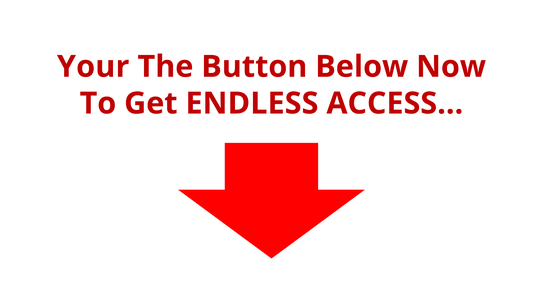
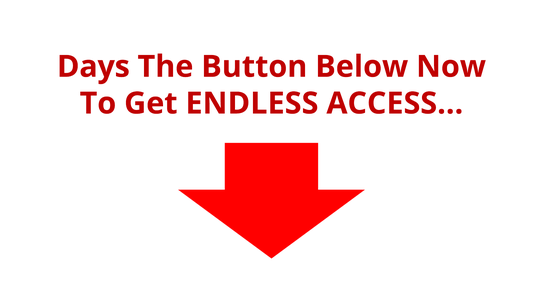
Your: Your -> Days
